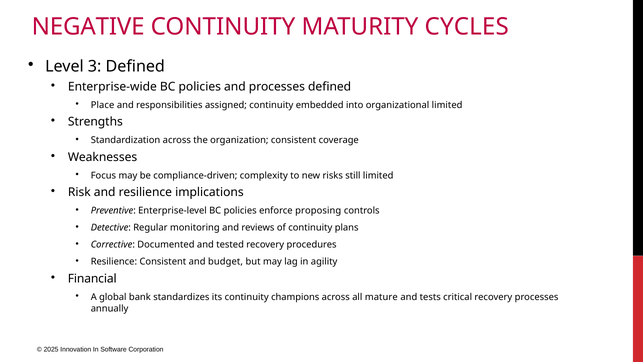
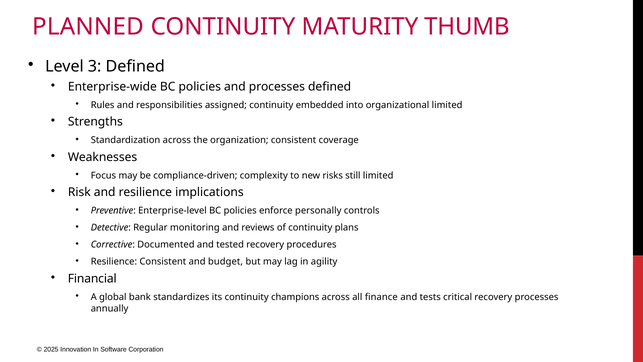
NEGATIVE: NEGATIVE -> PLANNED
CYCLES: CYCLES -> THUMB
Place: Place -> Rules
proposing: proposing -> personally
mature: mature -> finance
